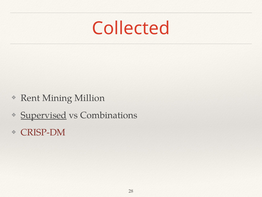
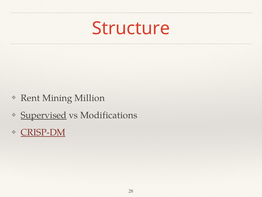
Collected: Collected -> Structure
Combinations: Combinations -> Modifications
CRISP-DM underline: none -> present
